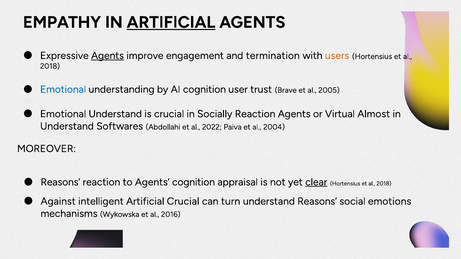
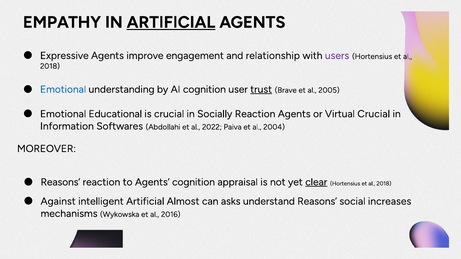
Agents at (108, 56) underline: present -> none
termination: termination -> relationship
users colour: orange -> purple
trust underline: none -> present
Emotional Understand: Understand -> Educational
Virtual Almost: Almost -> Crucial
Understand at (67, 126): Understand -> Information
Artificial Crucial: Crucial -> Almost
turn: turn -> asks
emotions: emotions -> increases
